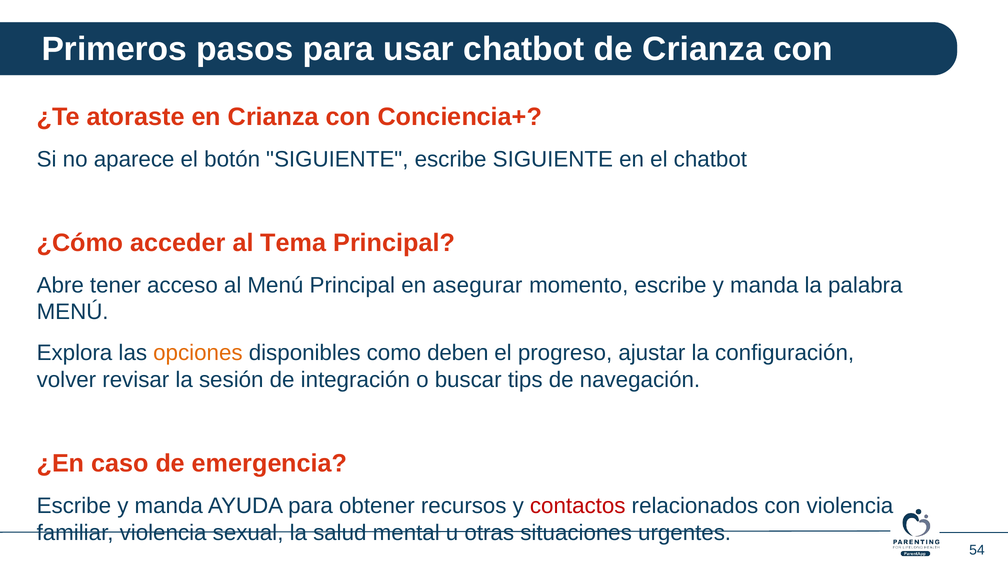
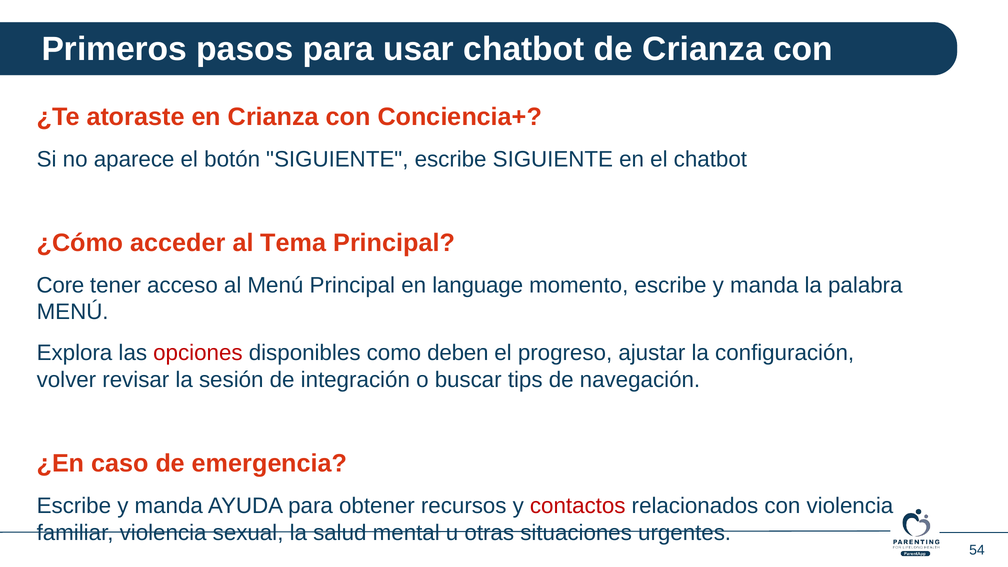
Abre: Abre -> Core
asegurar: asegurar -> language
opciones colour: orange -> red
